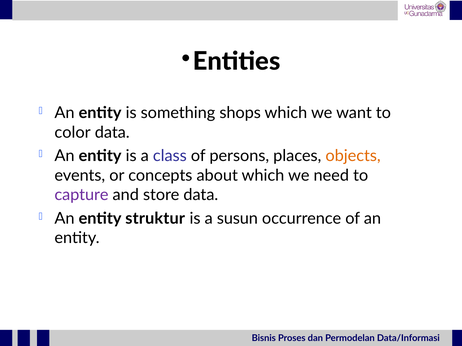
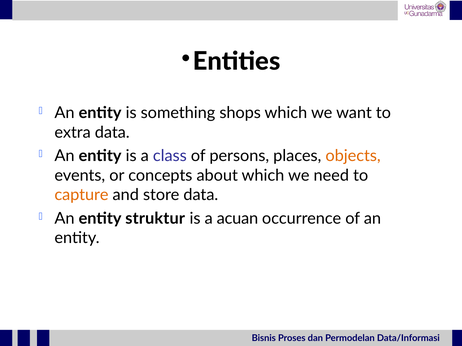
color: color -> extra
capture colour: purple -> orange
susun: susun -> acuan
